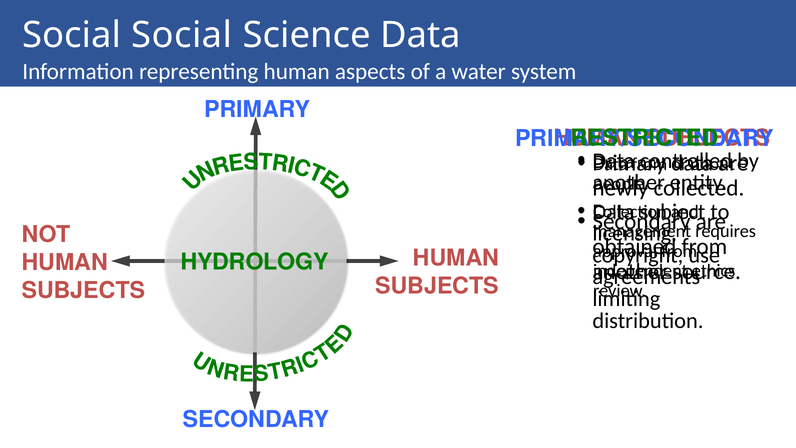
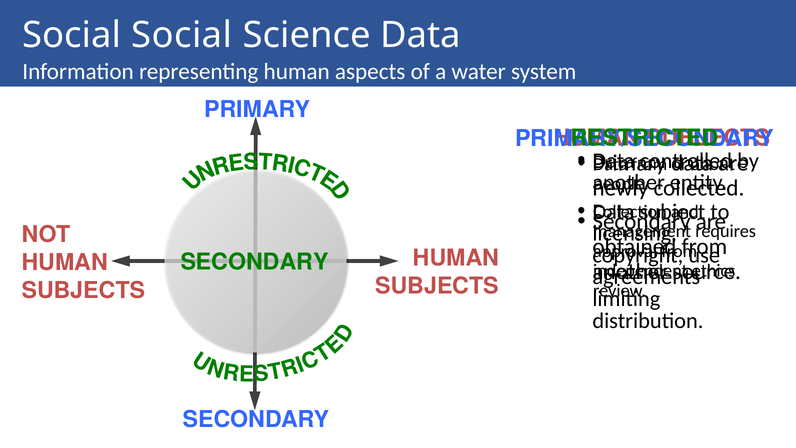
HYDROLOGY at (255, 262): HYDROLOGY -> SECONDARY
